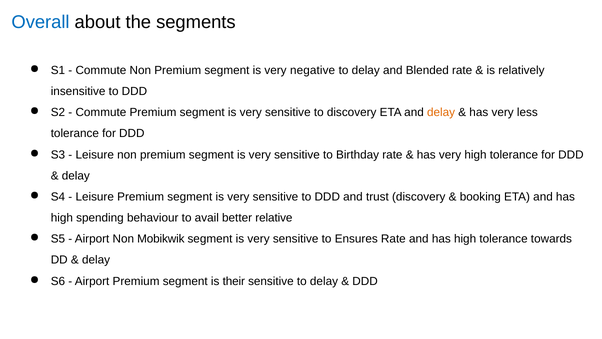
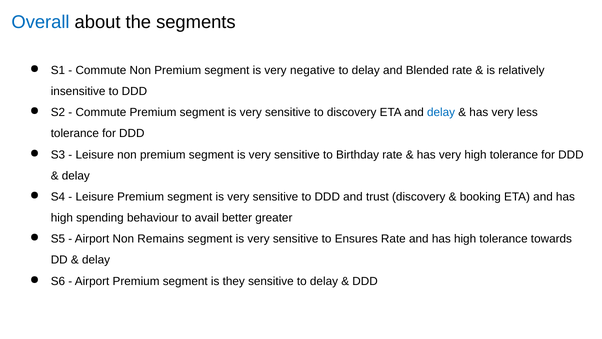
delay at (441, 112) colour: orange -> blue
relative: relative -> greater
Mobikwik: Mobikwik -> Remains
their: their -> they
